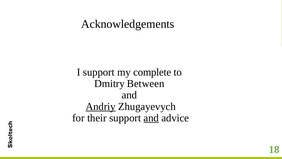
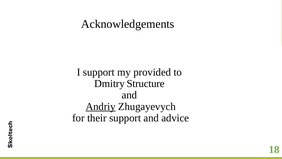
complete: complete -> provided
Between: Between -> Structure
and at (151, 118) underline: present -> none
